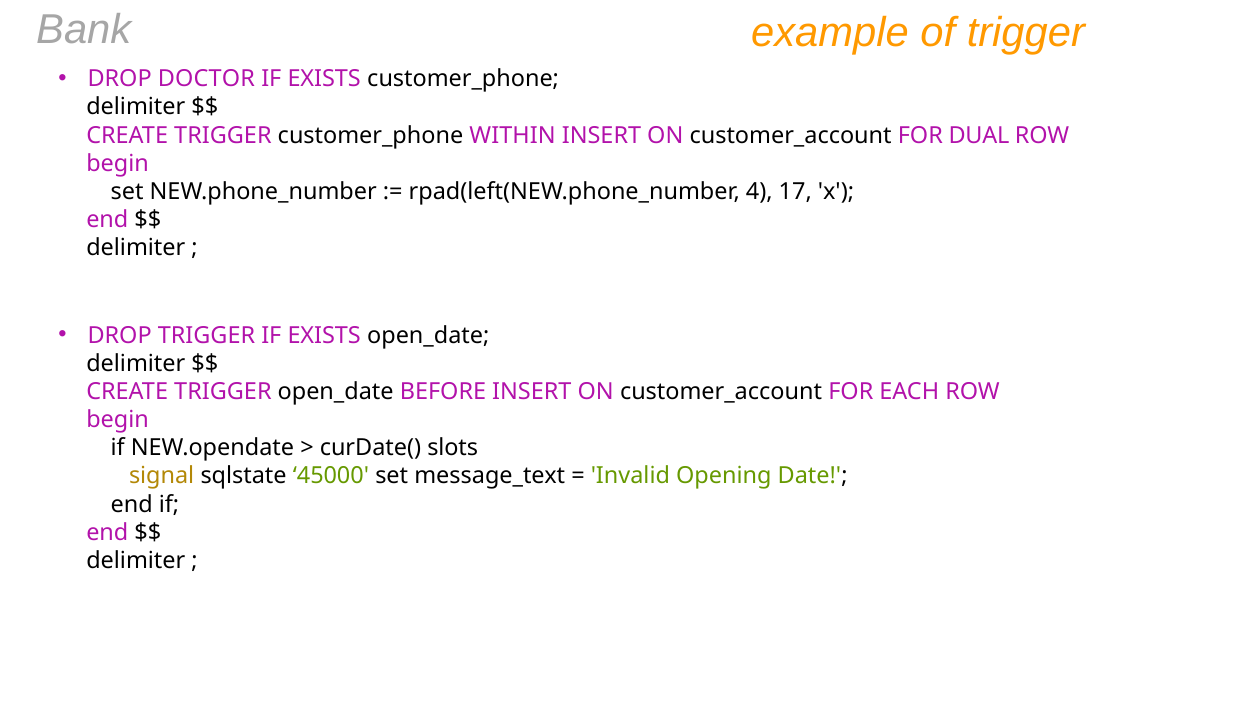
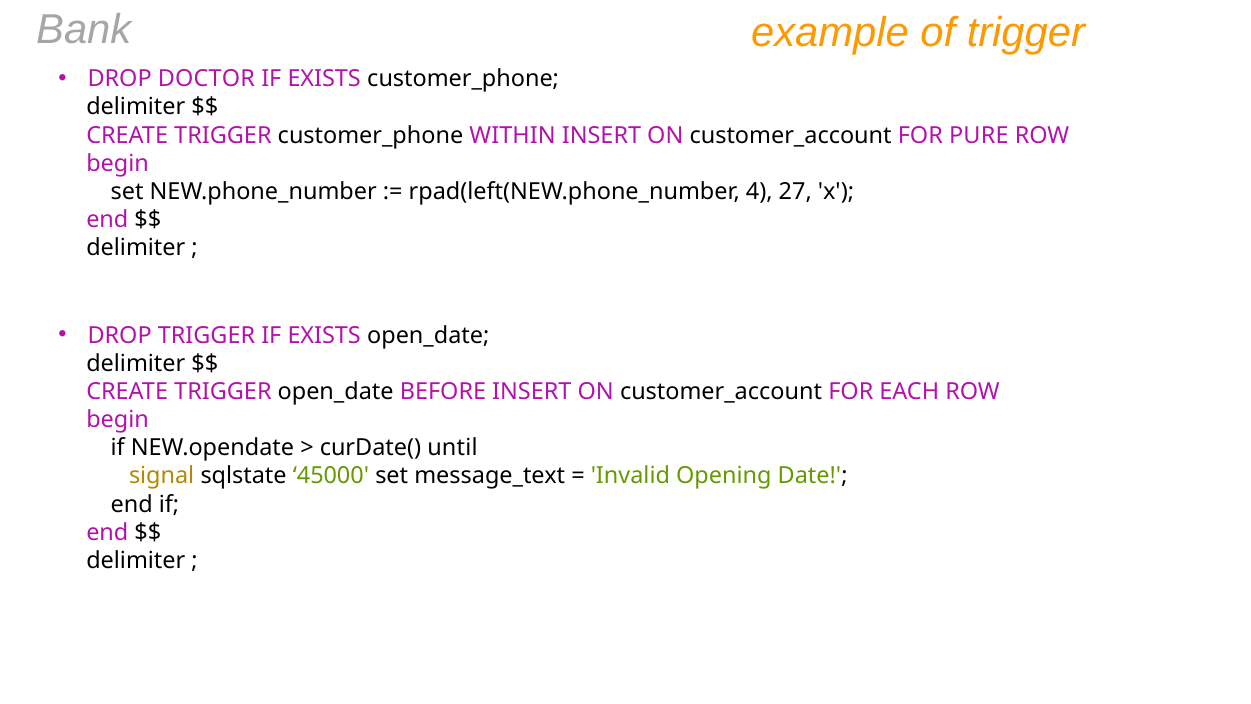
DUAL: DUAL -> PURE
17: 17 -> 27
slots: slots -> until
